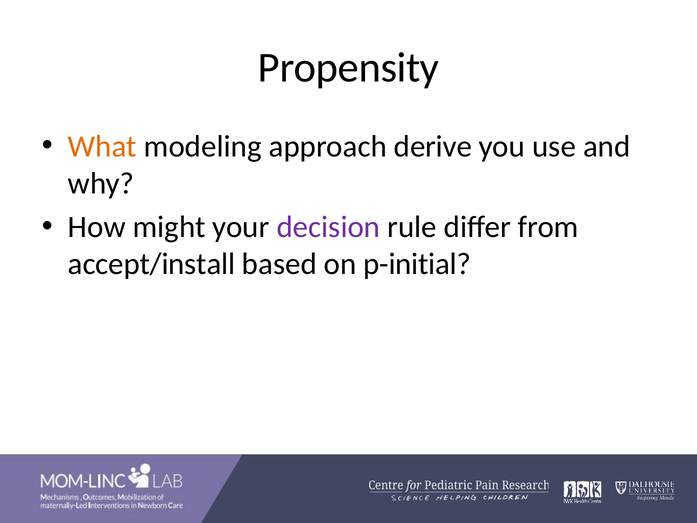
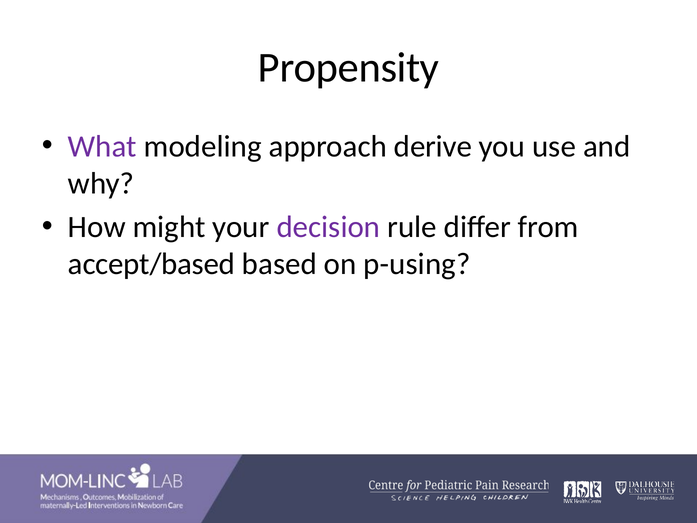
What colour: orange -> purple
accept/install: accept/install -> accept/based
p-initial: p-initial -> p-using
